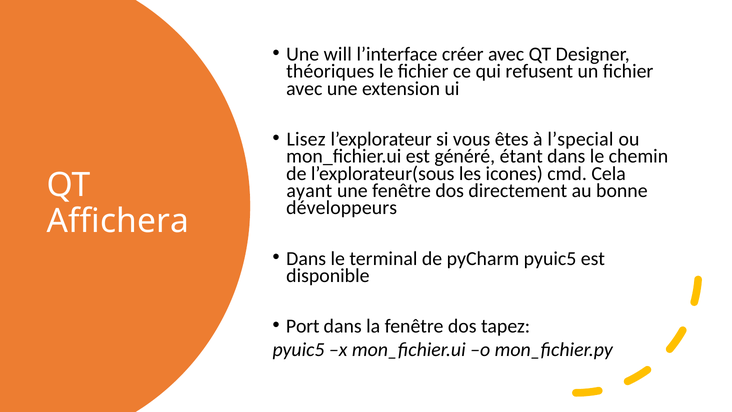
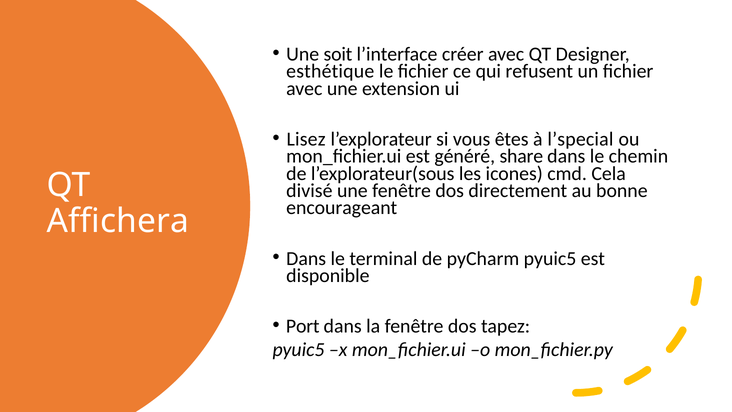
will: will -> soit
théoriques: théoriques -> esthétique
étant: étant -> share
ayant: ayant -> divisé
développeurs: développeurs -> encourageant
